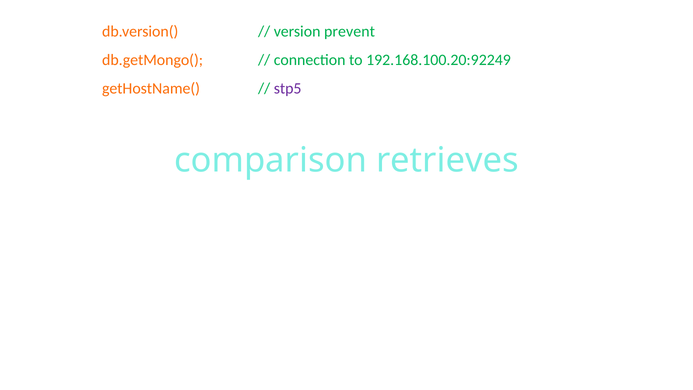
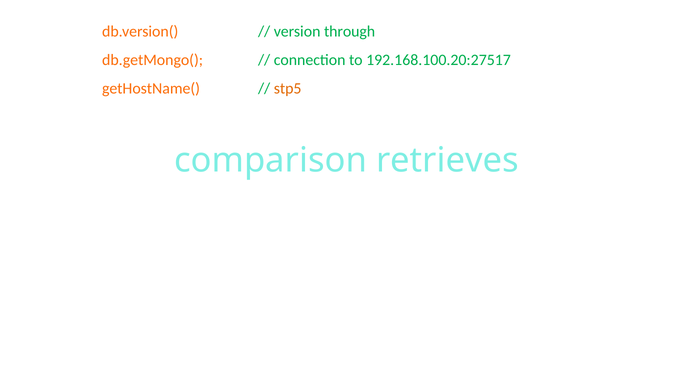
prevent: prevent -> through
192.168.100.20:92249: 192.168.100.20:92249 -> 192.168.100.20:27517
stp5 colour: purple -> orange
